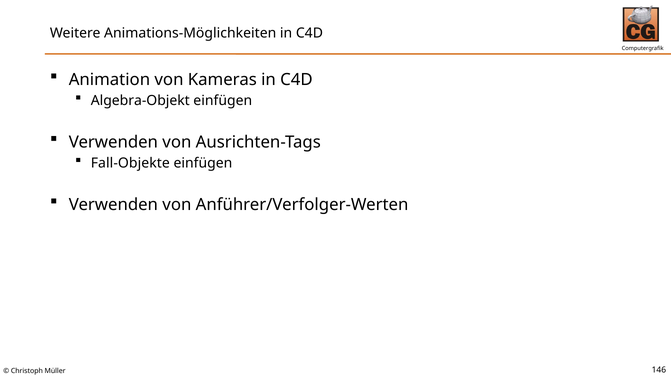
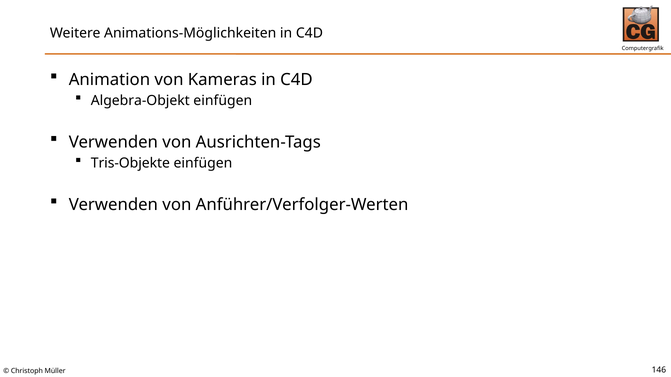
Fall-Objekte: Fall-Objekte -> Tris-Objekte
